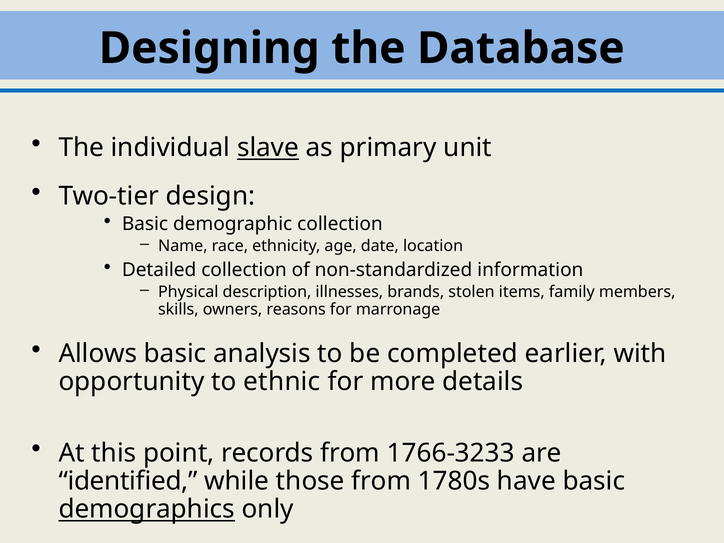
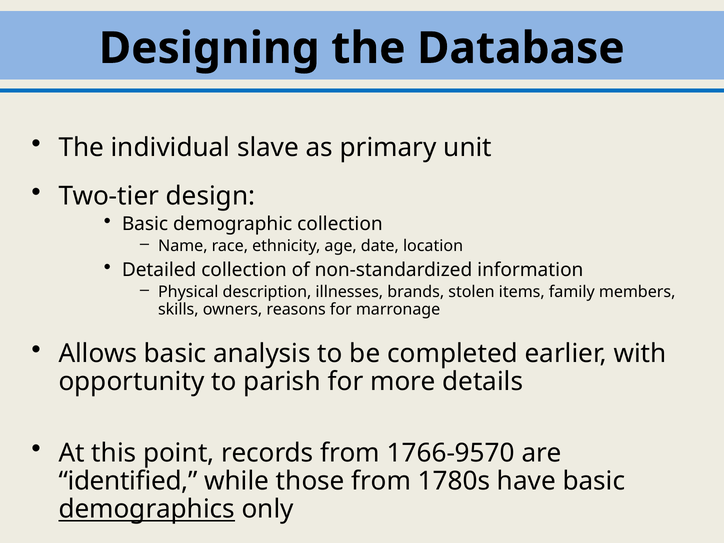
slave underline: present -> none
ethnic: ethnic -> parish
1766-3233: 1766-3233 -> 1766-9570
